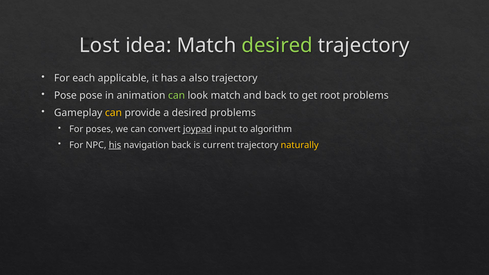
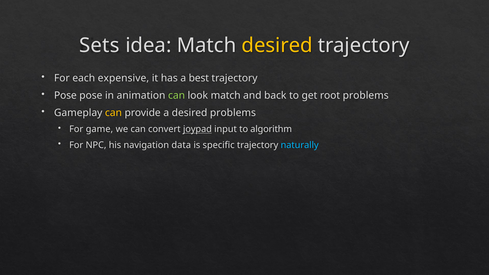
Lost: Lost -> Sets
desired at (277, 45) colour: light green -> yellow
applicable: applicable -> expensive
also: also -> best
poses: poses -> game
his underline: present -> none
navigation back: back -> data
current: current -> specific
naturally colour: yellow -> light blue
